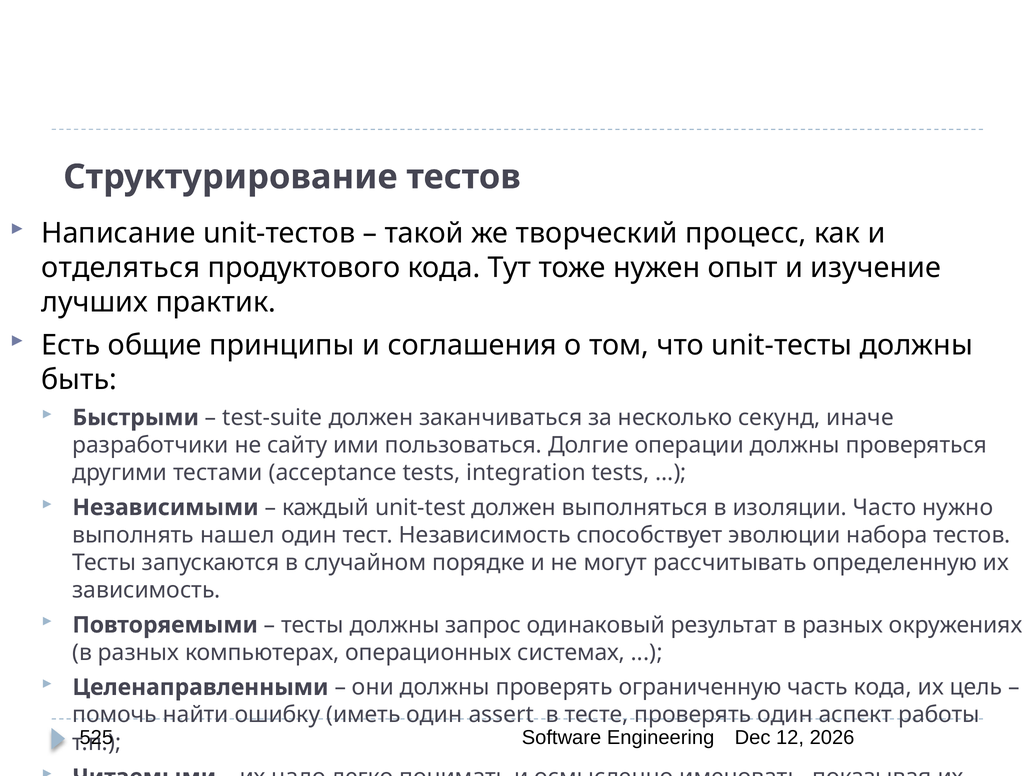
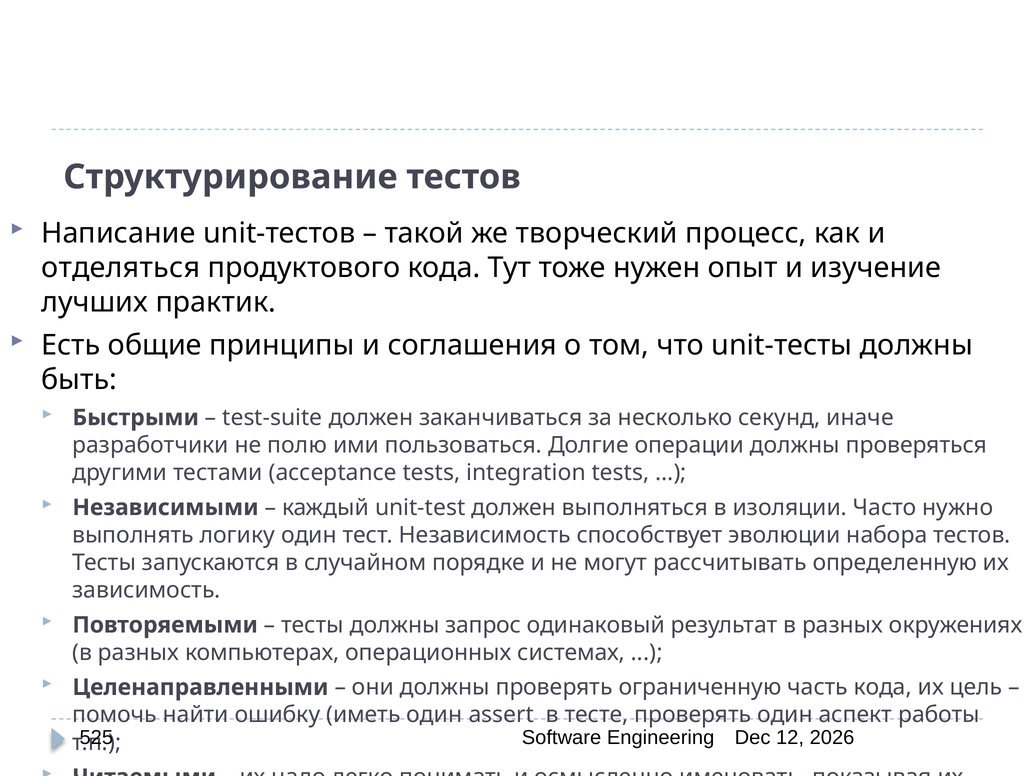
сайту: сайту -> полю
нашел: нашел -> логику
